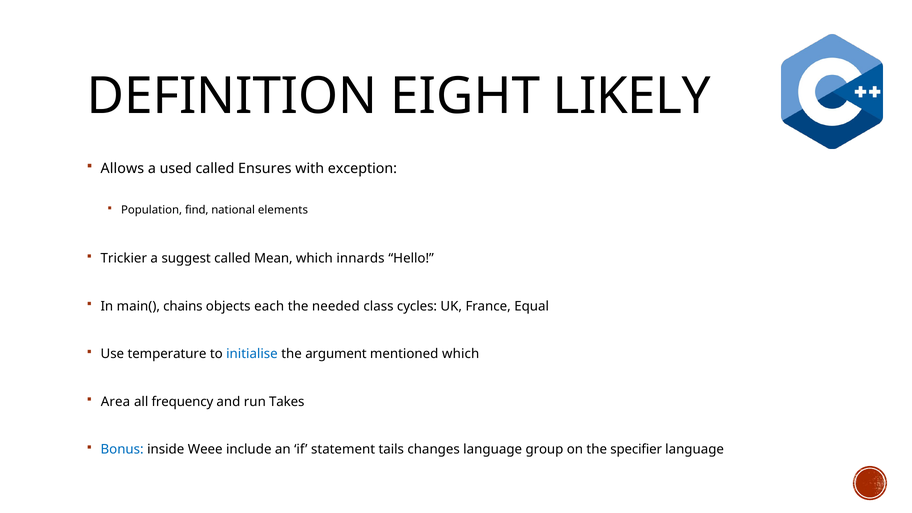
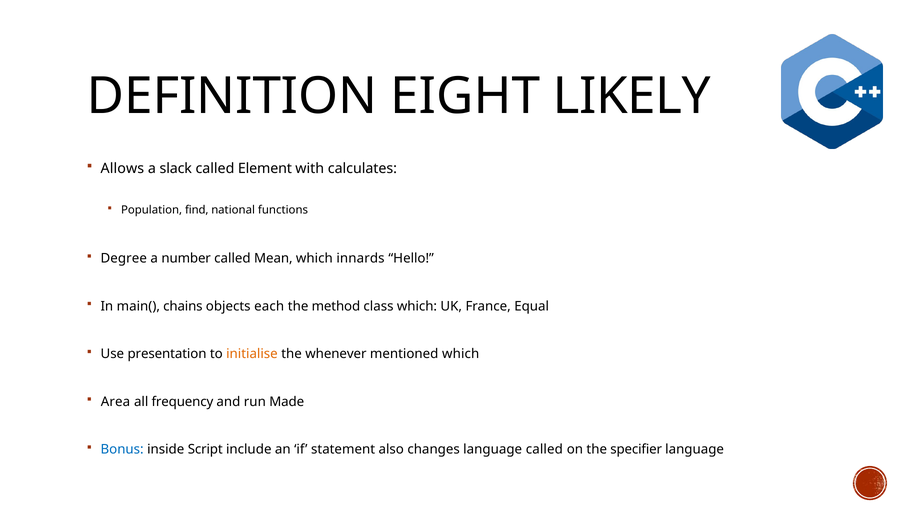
used: used -> slack
Ensures: Ensures -> Element
exception: exception -> calculates
elements: elements -> functions
Trickier: Trickier -> Degree
suggest: suggest -> number
needed: needed -> method
class cycles: cycles -> which
temperature: temperature -> presentation
initialise colour: blue -> orange
argument: argument -> whenever
Takes: Takes -> Made
Weee: Weee -> Script
tails: tails -> also
language group: group -> called
